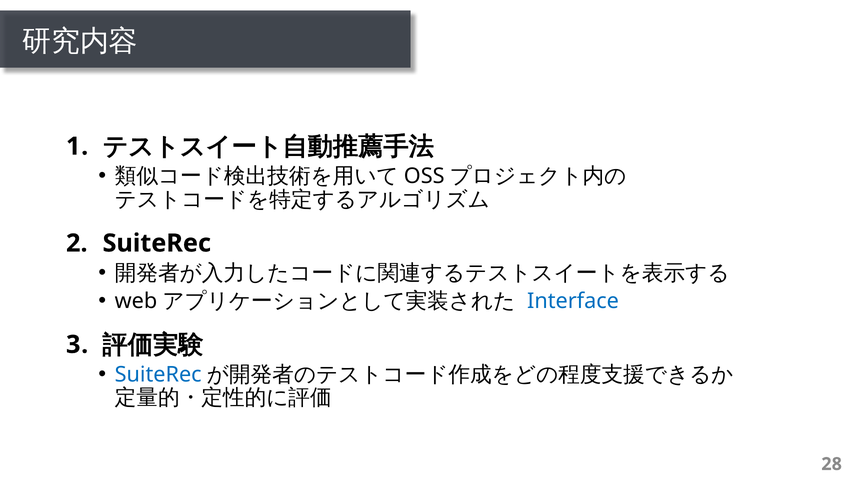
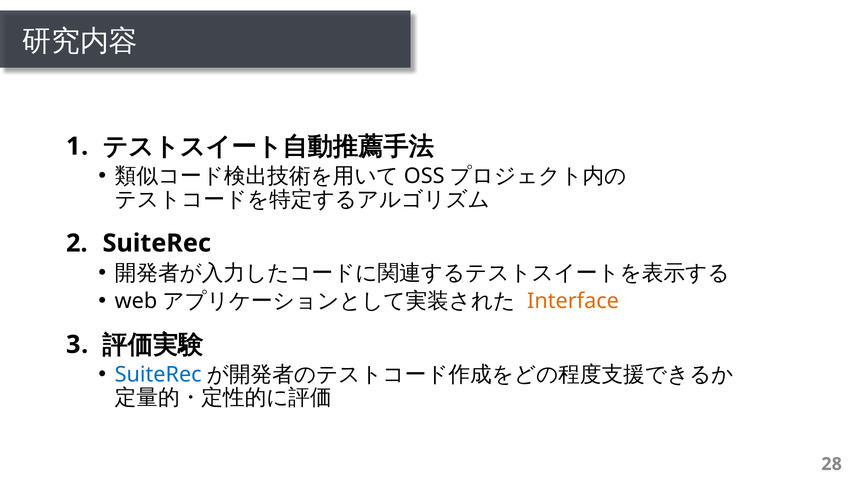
Interface colour: blue -> orange
